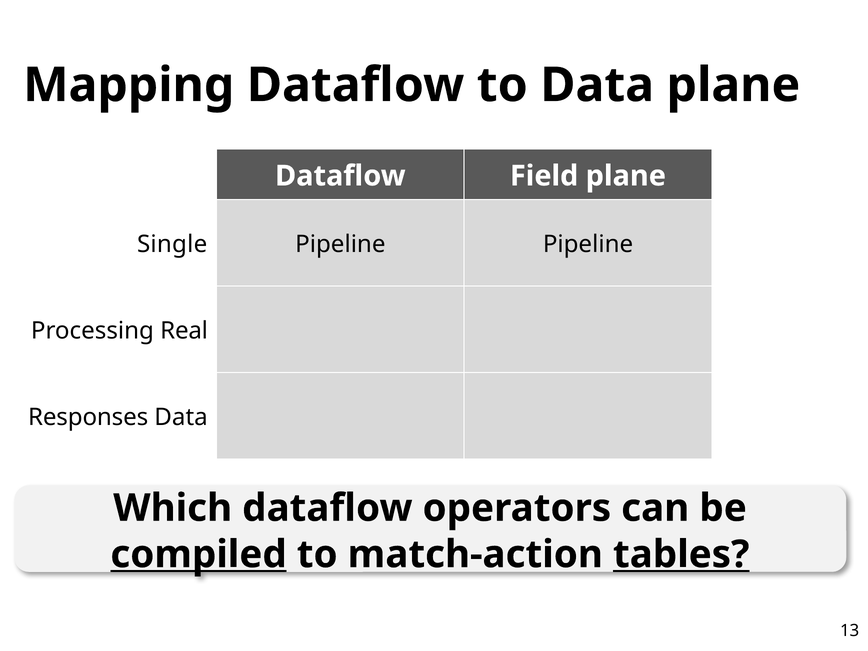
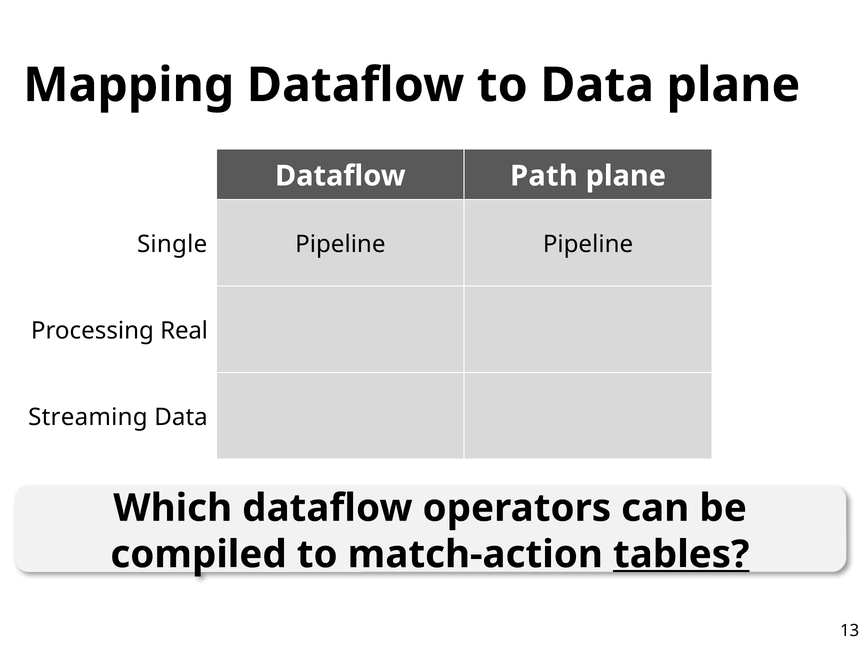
Field: Field -> Path
Responses: Responses -> Streaming
compiled underline: present -> none
